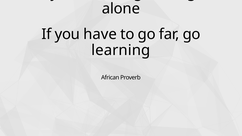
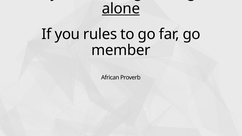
alone underline: none -> present
have: have -> rules
learning: learning -> member
